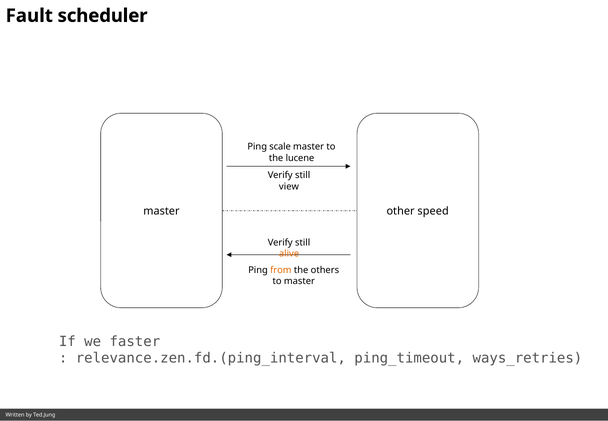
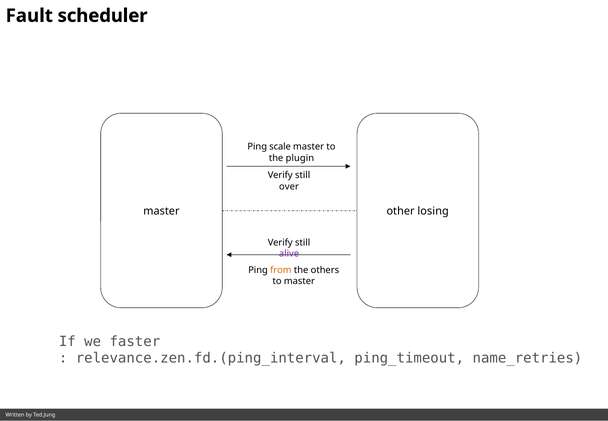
lucene: lucene -> plugin
view: view -> over
speed: speed -> losing
alive colour: orange -> purple
ways_retries: ways_retries -> name_retries
